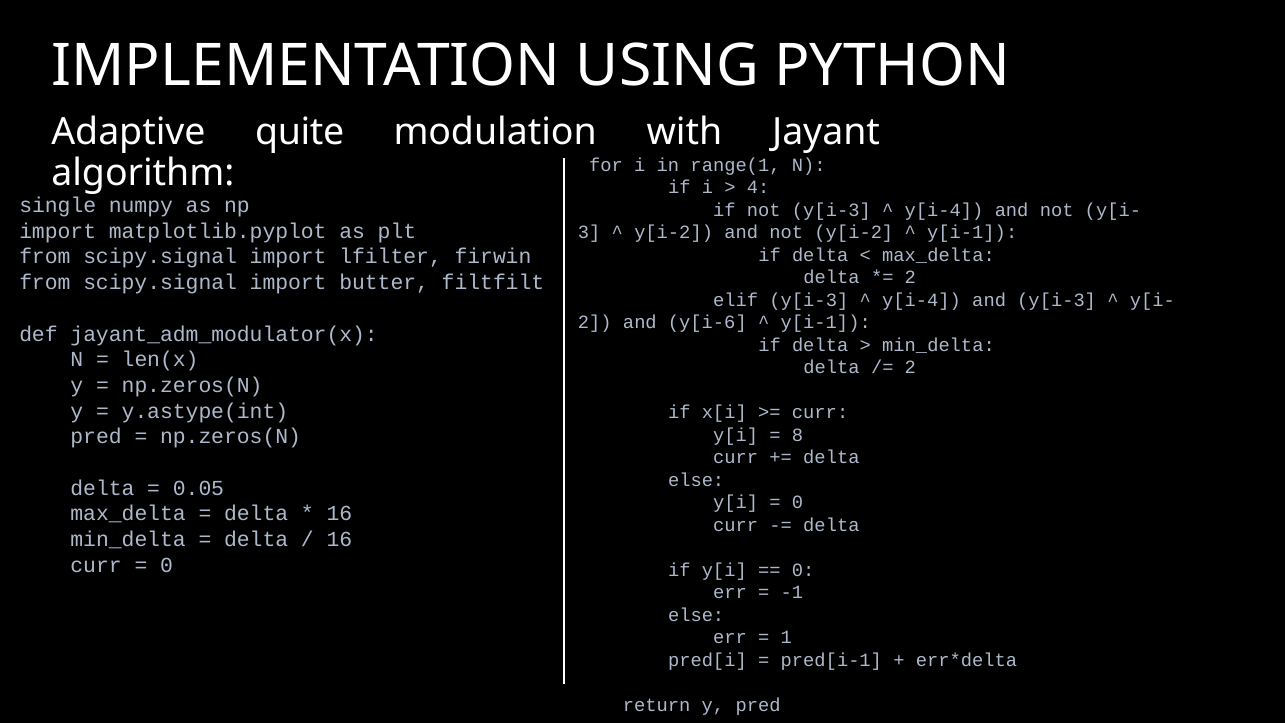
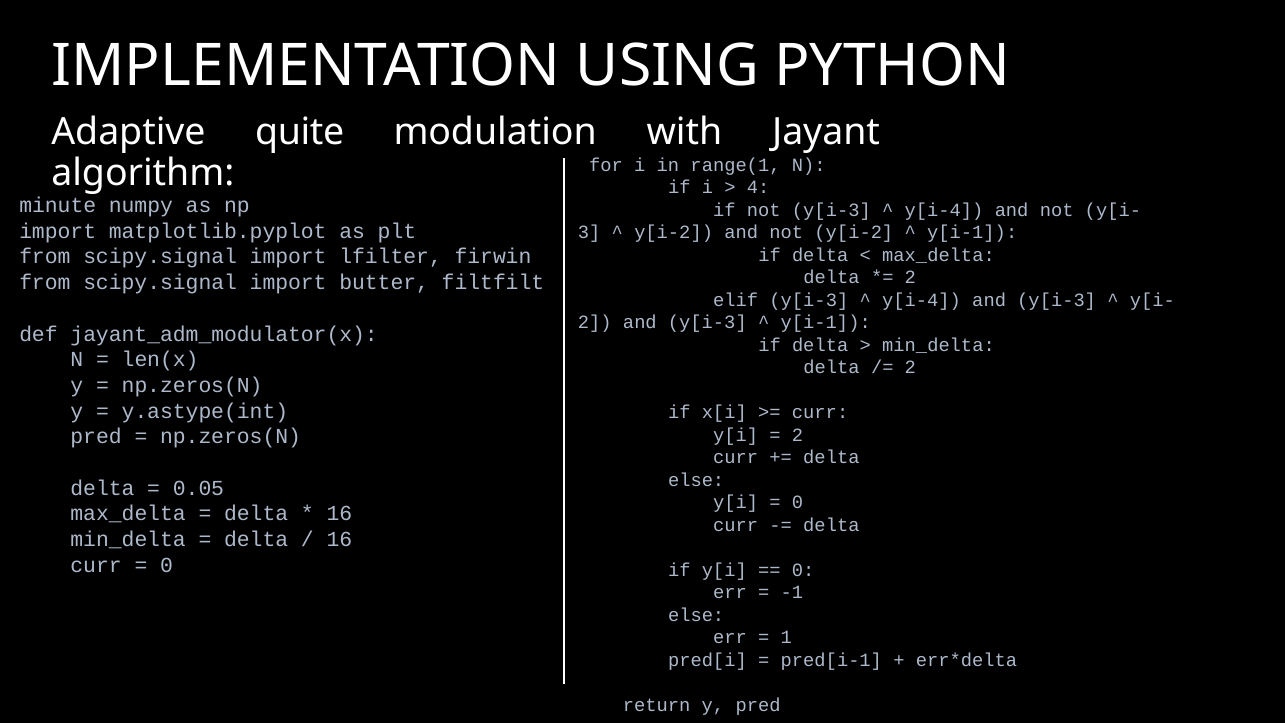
single: single -> minute
2 and y[i-6: y[i-6 -> y[i-3
8 at (798, 435): 8 -> 2
